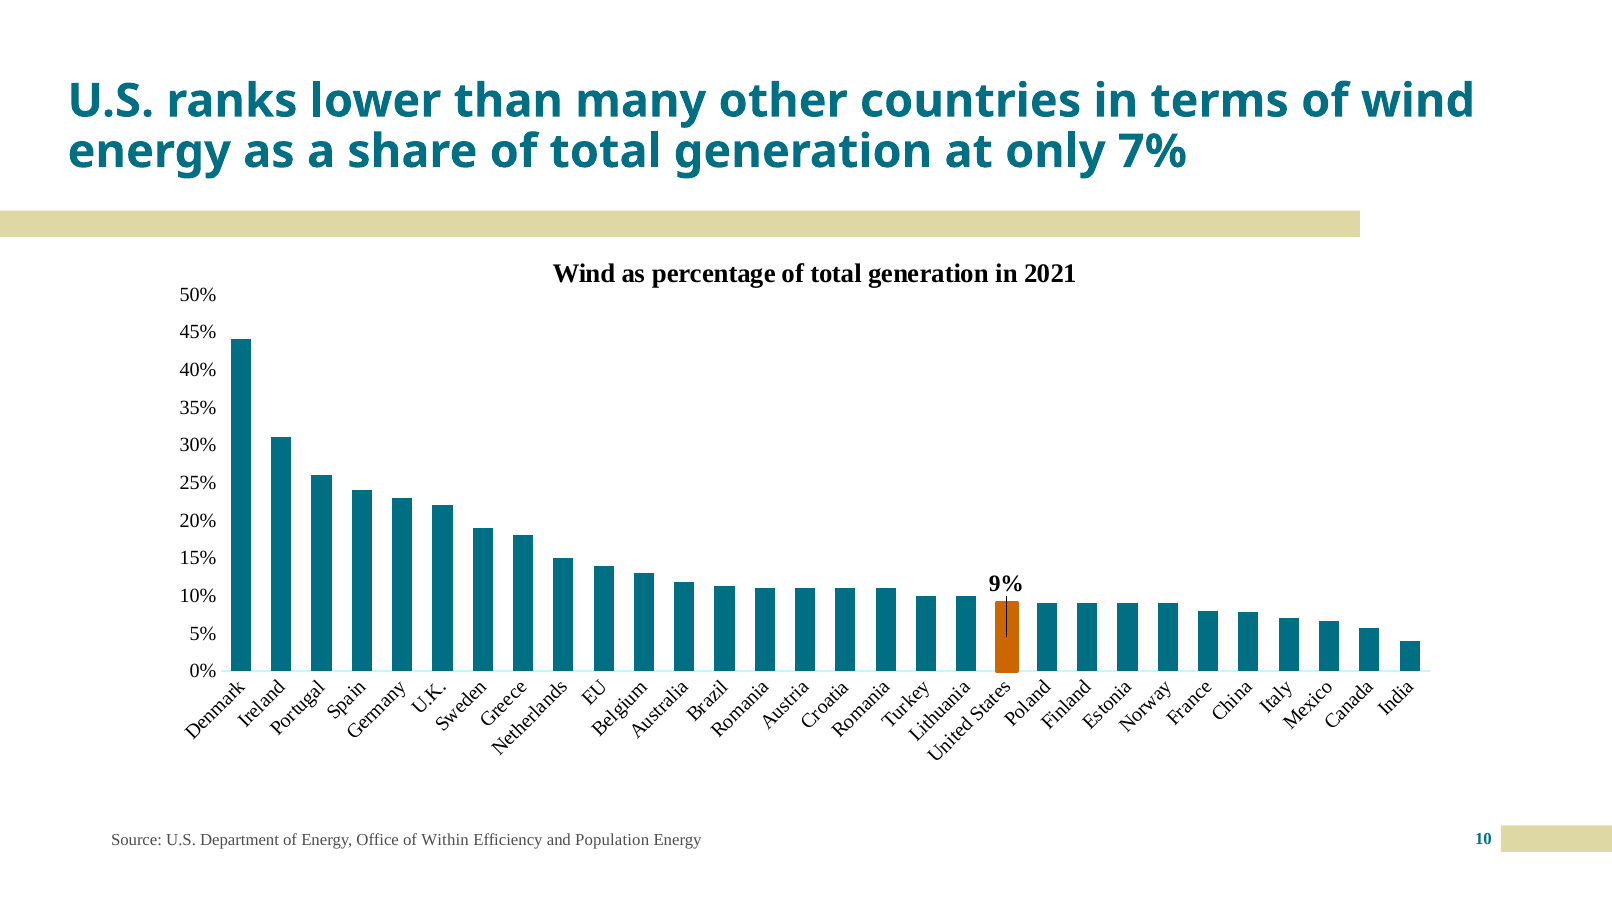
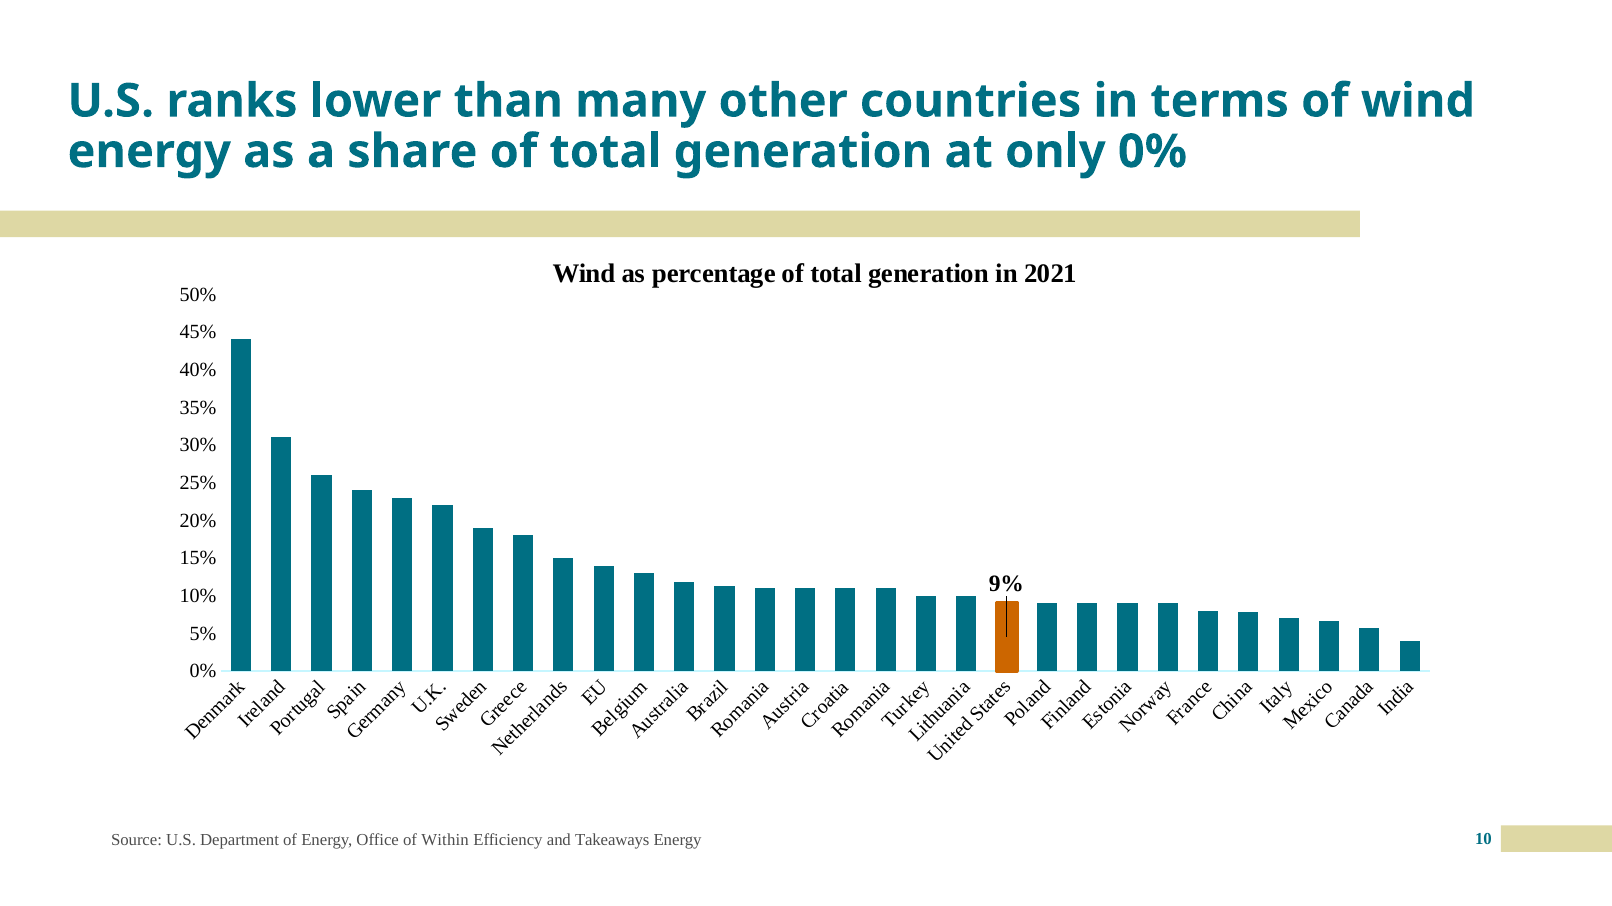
only 7%: 7% -> 0%
Population: Population -> Takeaways
